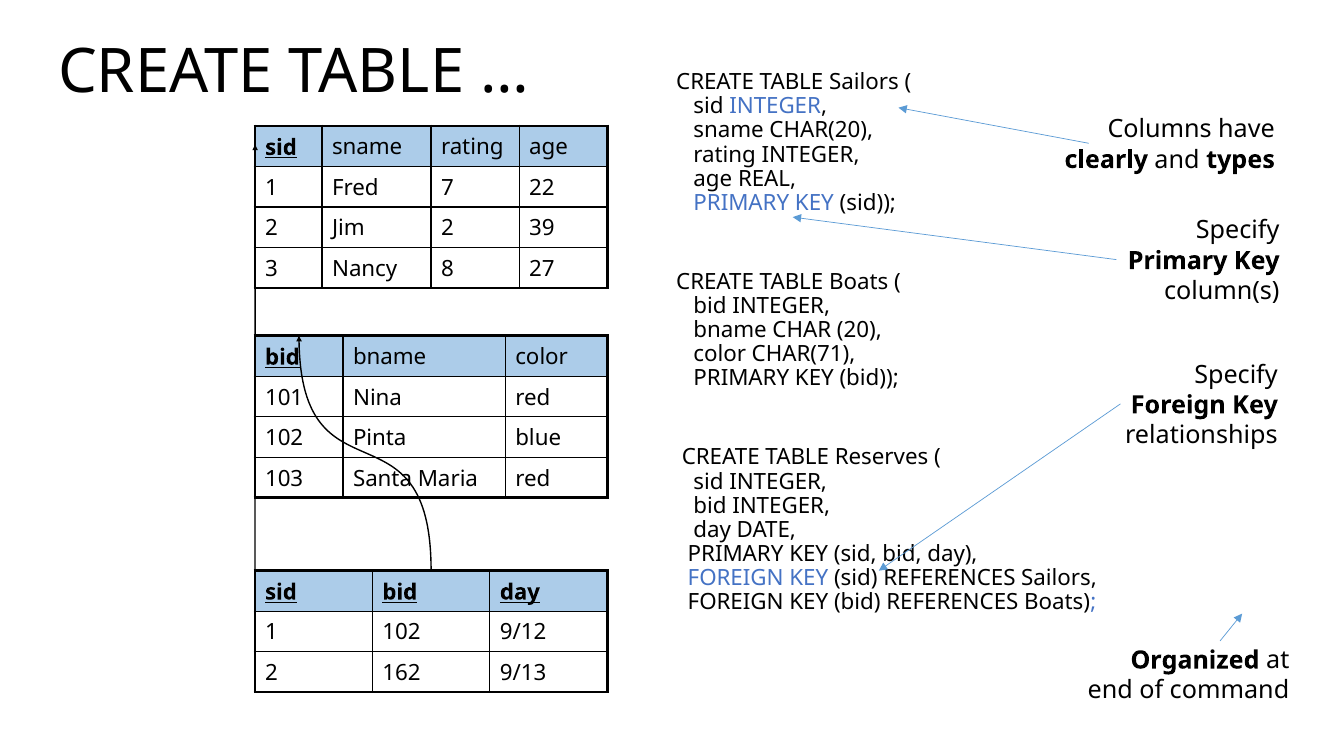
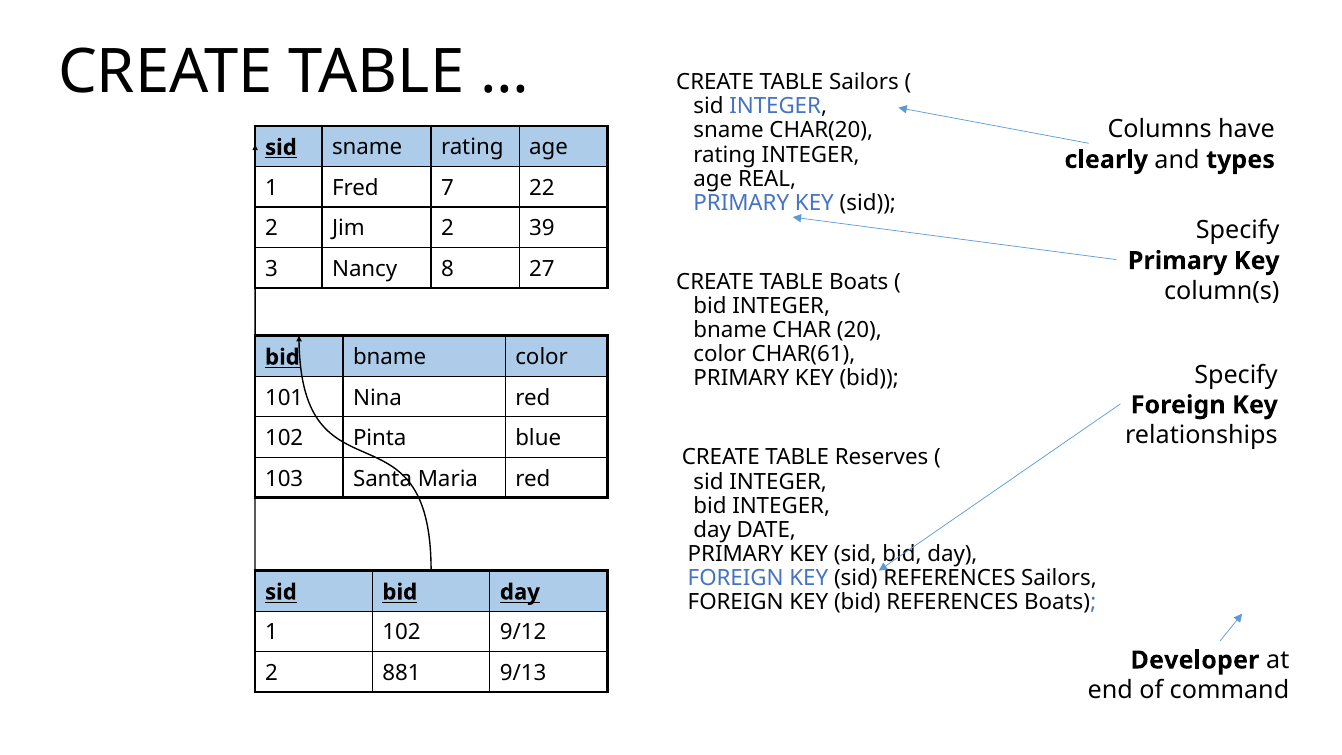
CHAR(71: CHAR(71 -> CHAR(61
Organized: Organized -> Developer
162: 162 -> 881
